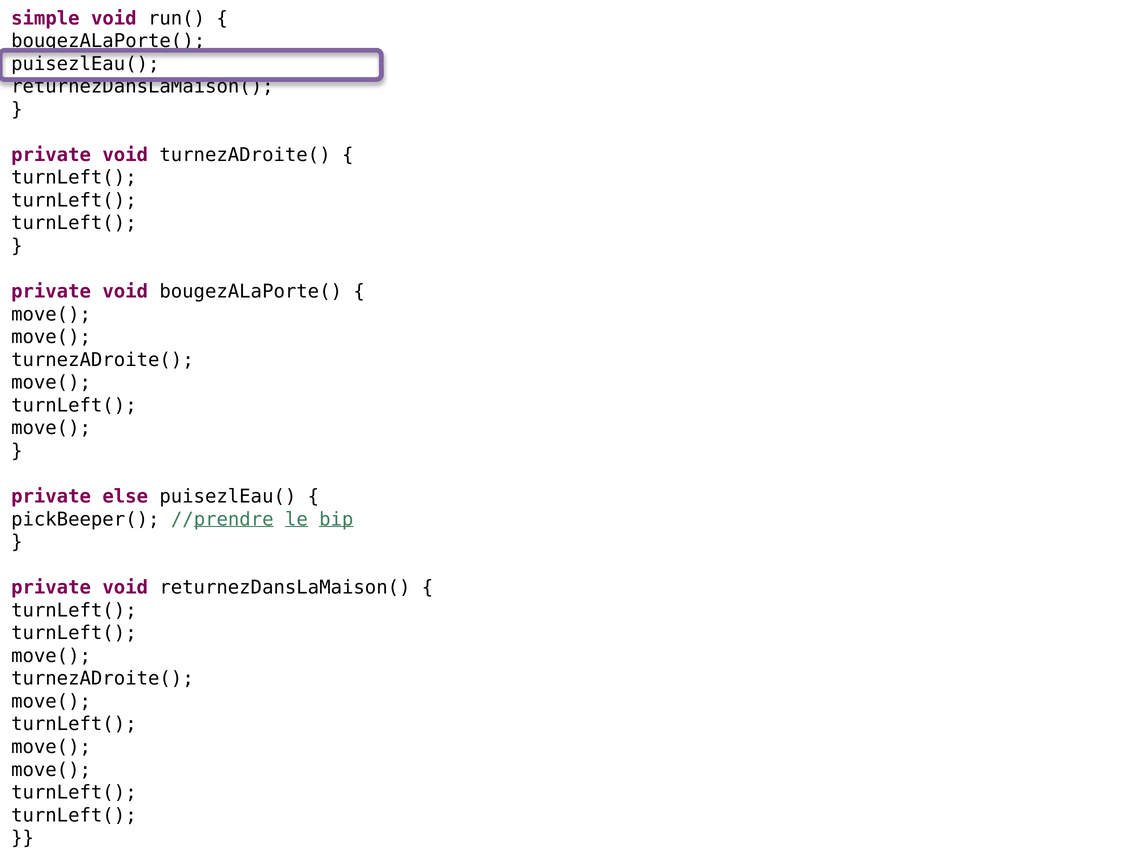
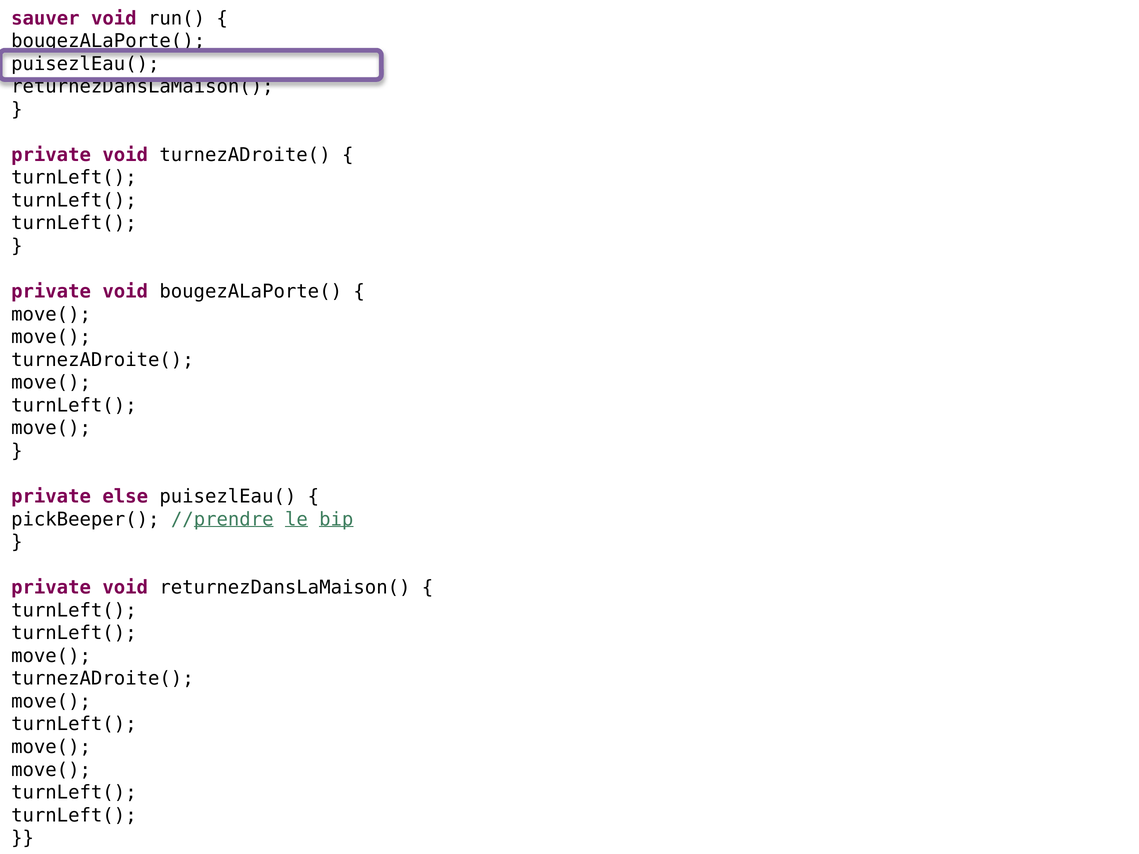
simple: simple -> sauver
